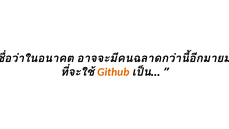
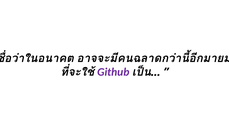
Github colour: orange -> purple
